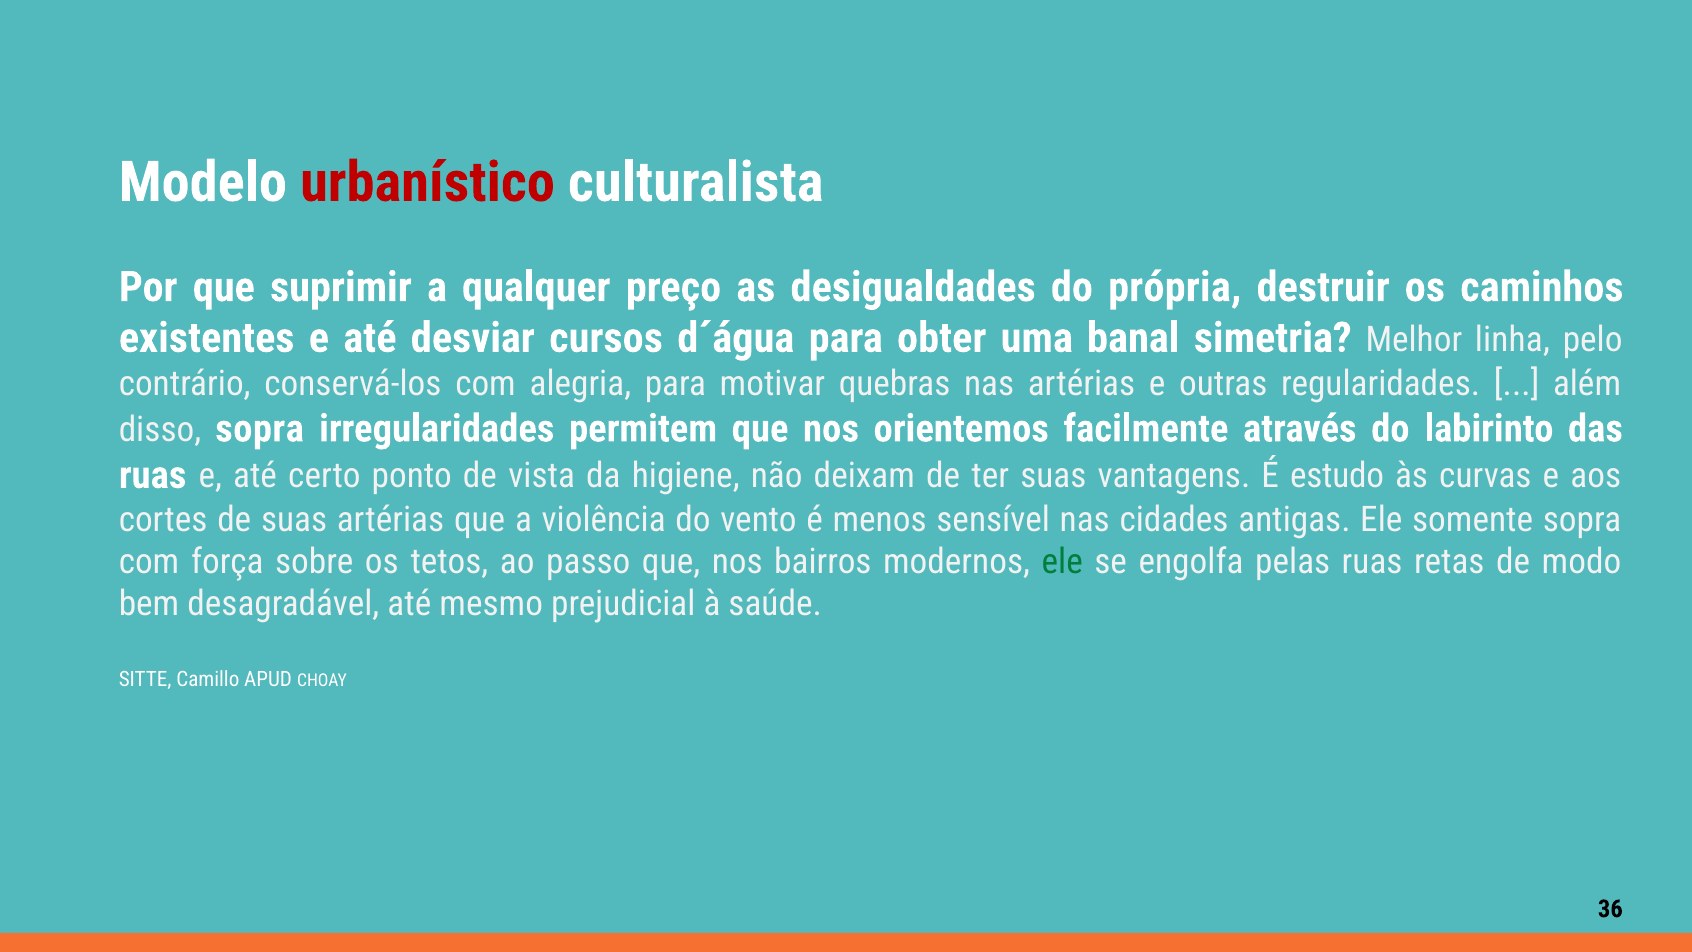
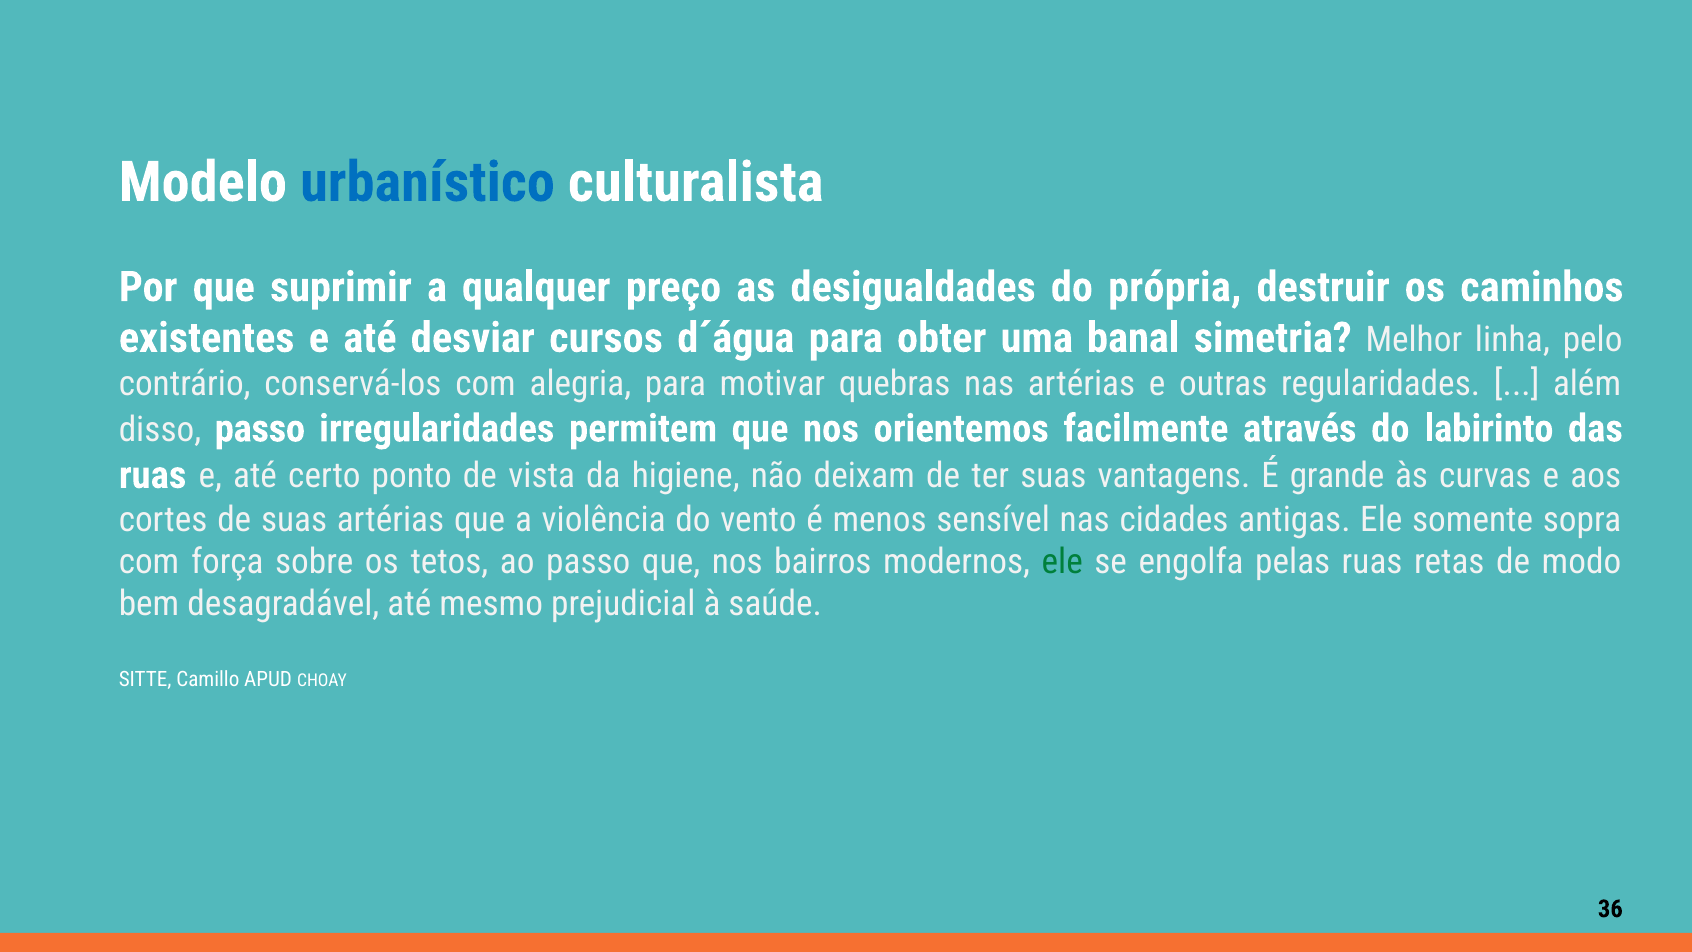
urbanístico colour: red -> blue
disso sopra: sopra -> passo
estudo: estudo -> grande
